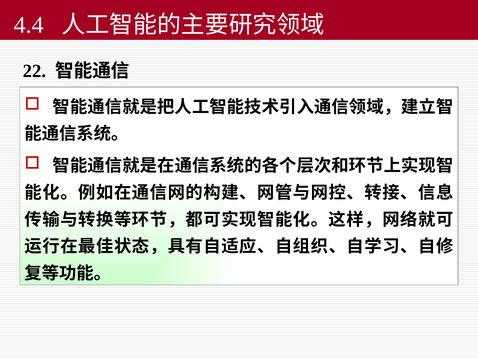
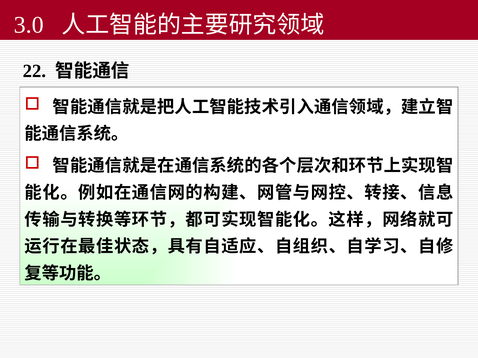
4.4: 4.4 -> 3.0
